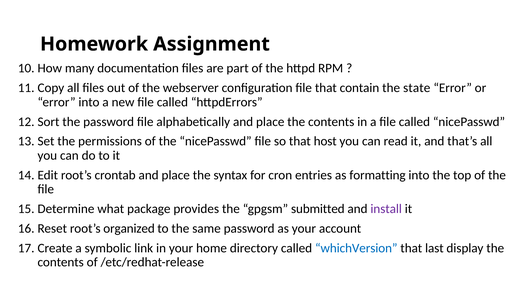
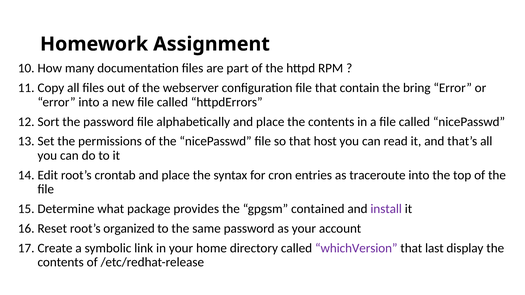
state: state -> bring
formatting: formatting -> traceroute
submitted: submitted -> contained
whichVersion colour: blue -> purple
